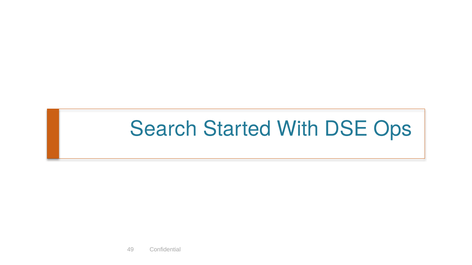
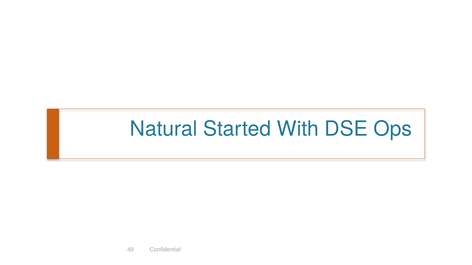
Search: Search -> Natural
